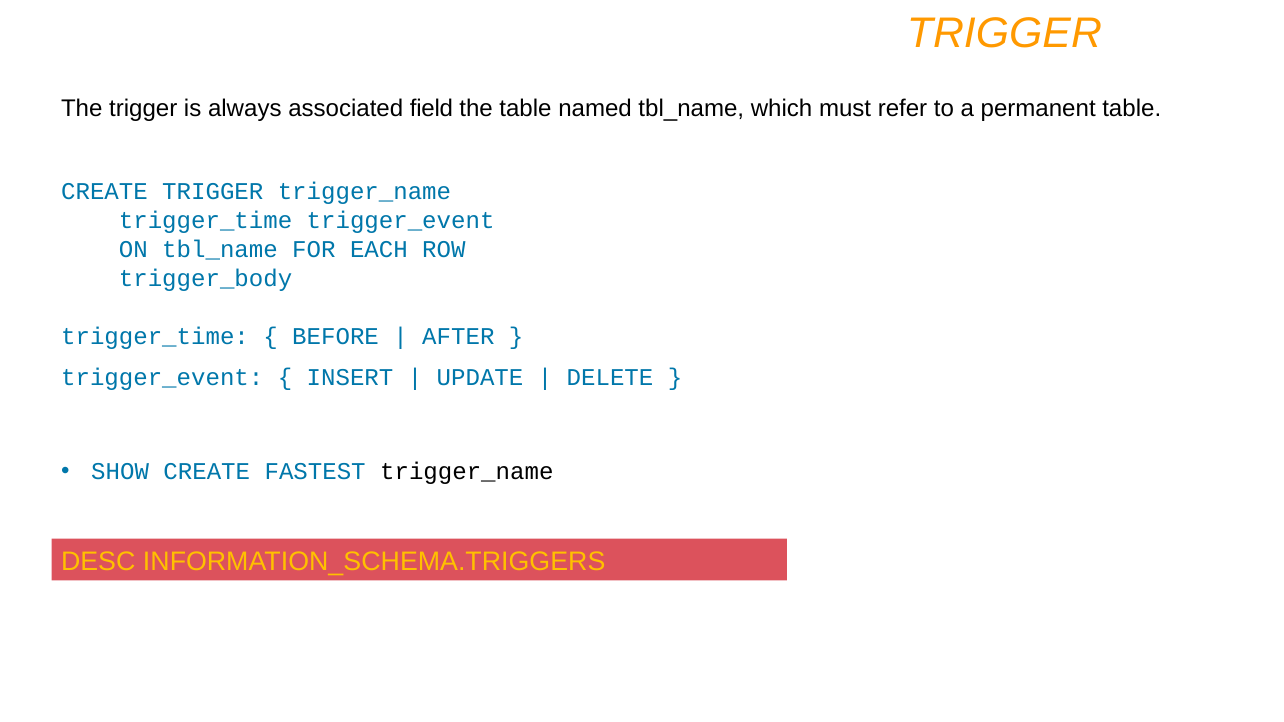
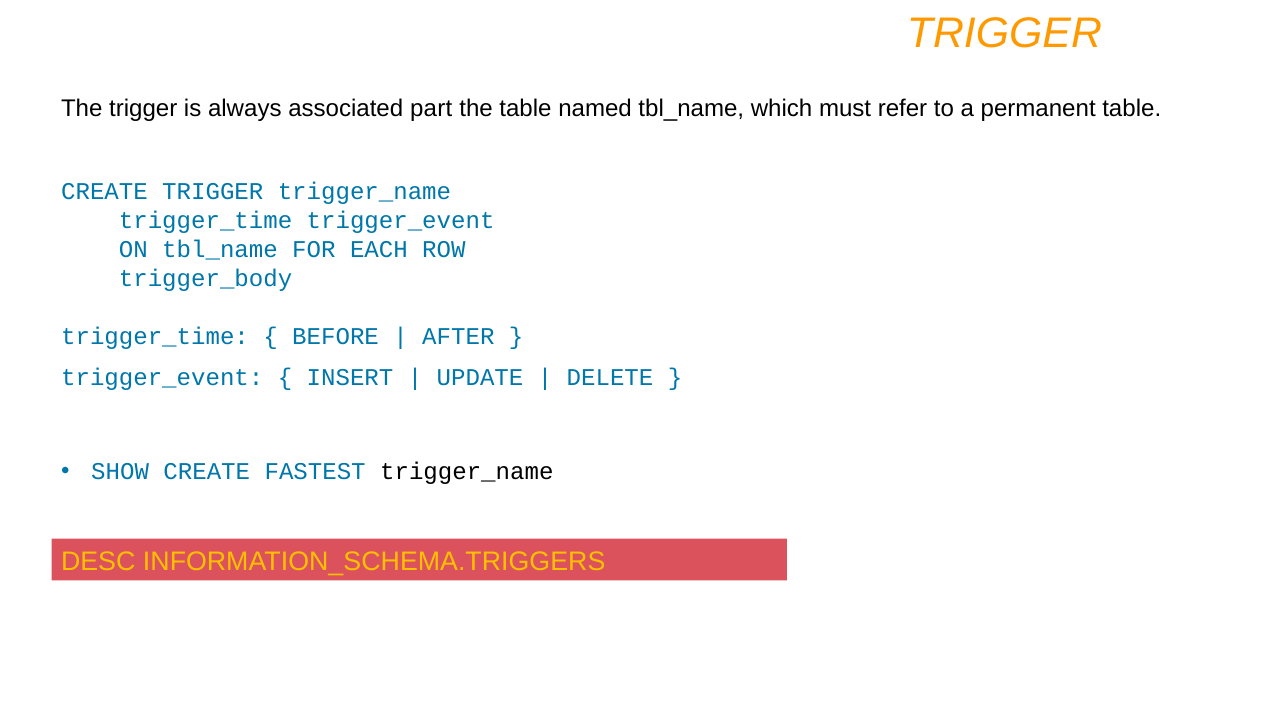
field: field -> part
